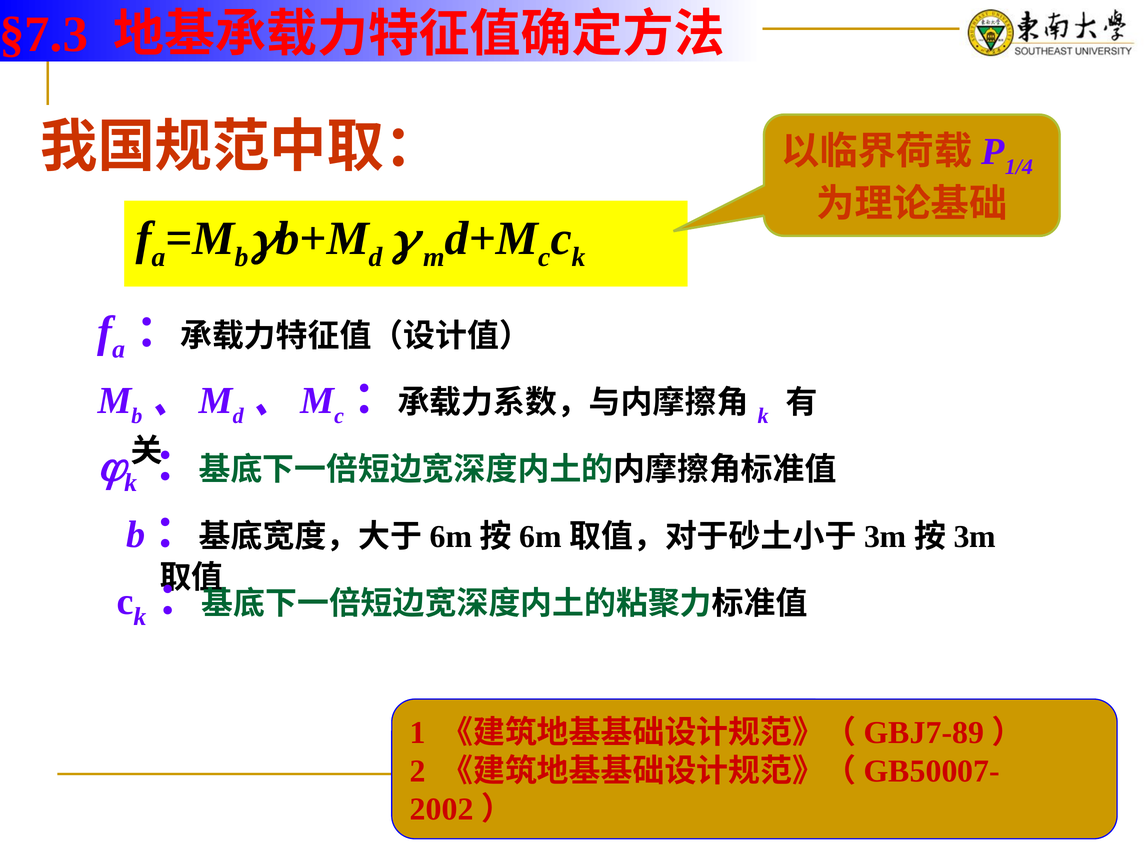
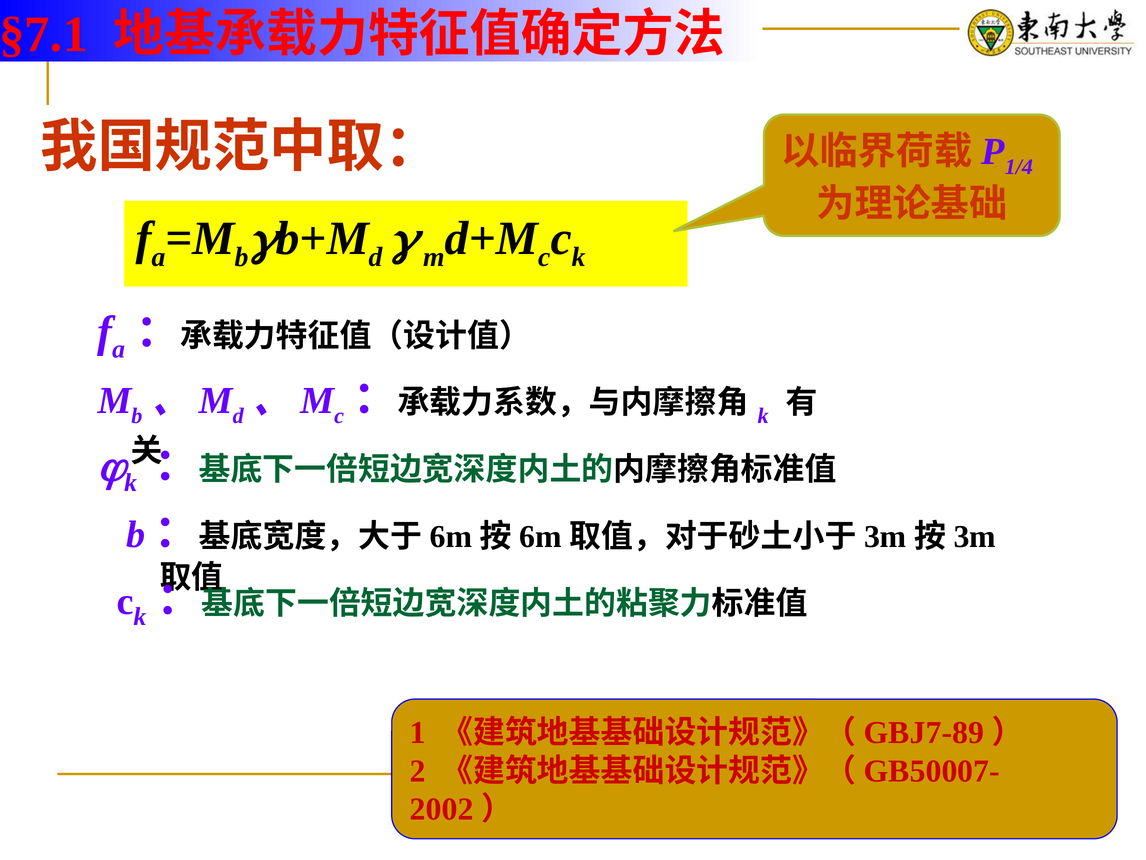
§7.3: §7.3 -> §7.1
